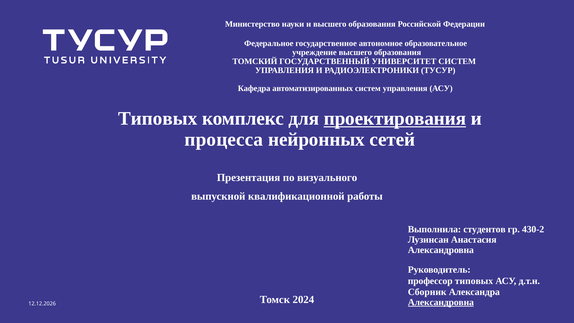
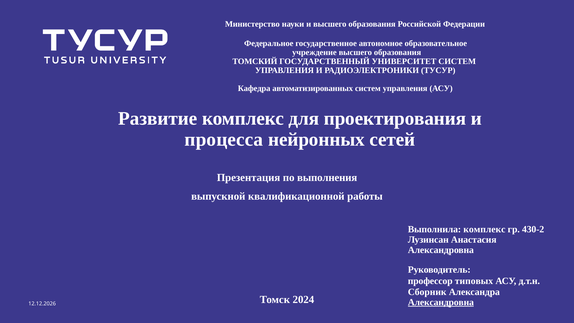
Типовых at (158, 119): Типовых -> Развитие
проектирования underline: present -> none
визуального: визуального -> выполнения
Выполнила студентов: студентов -> комплекс
